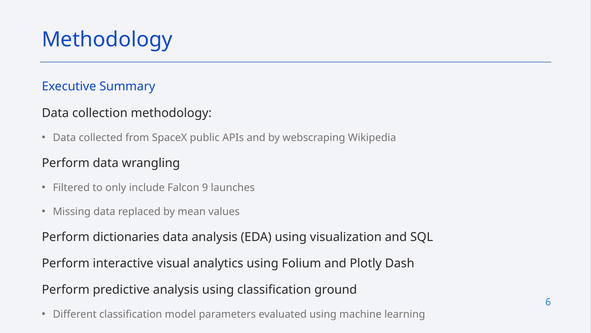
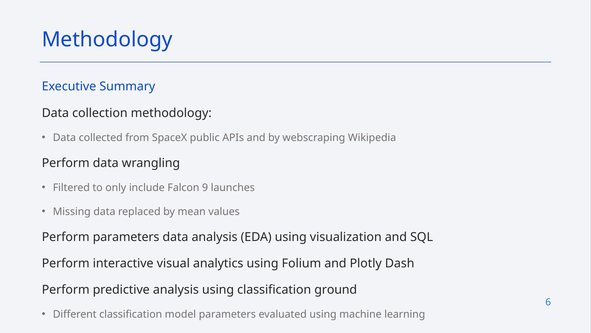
Perform dictionaries: dictionaries -> parameters
